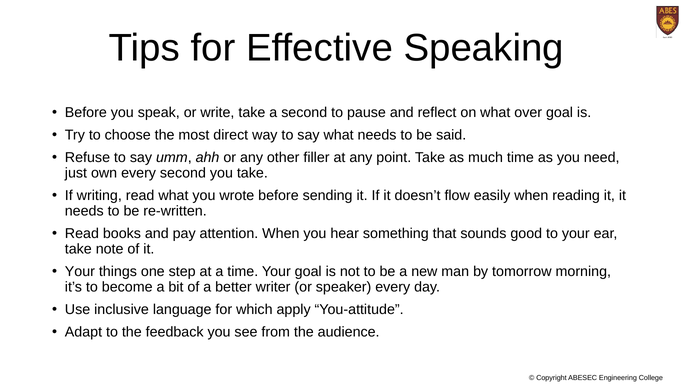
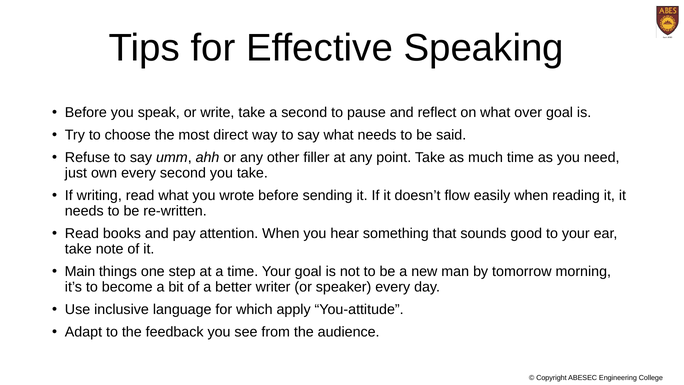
Your at (80, 271): Your -> Main
